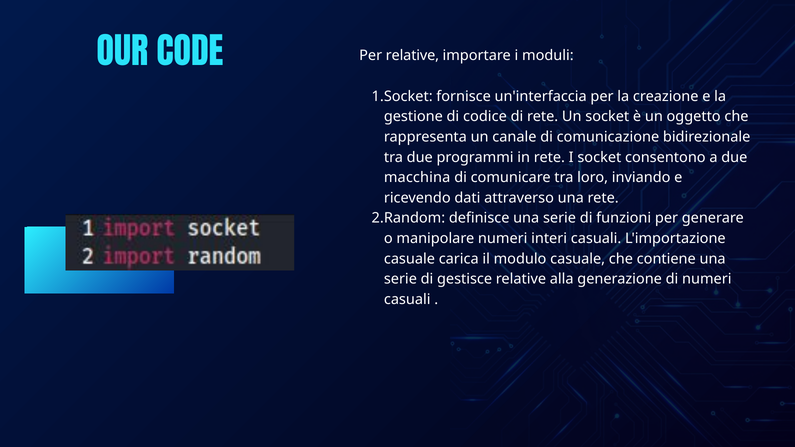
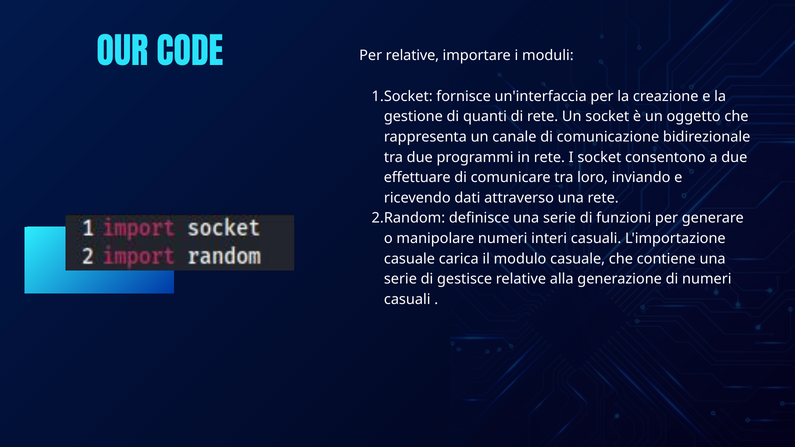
codice: codice -> quanti
macchina: macchina -> effettuare
